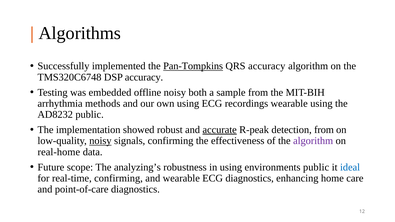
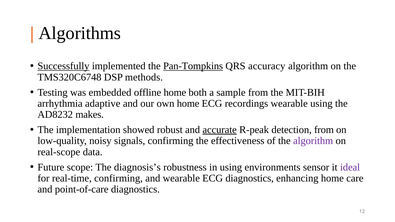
Successfully underline: none -> present
DSP accuracy: accuracy -> methods
offline noisy: noisy -> home
methods: methods -> adaptive
own using: using -> home
AD8232 public: public -> makes
noisy at (100, 141) underline: present -> none
real-home: real-home -> real-scope
analyzing’s: analyzing’s -> diagnosis’s
environments public: public -> sensor
ideal colour: blue -> purple
